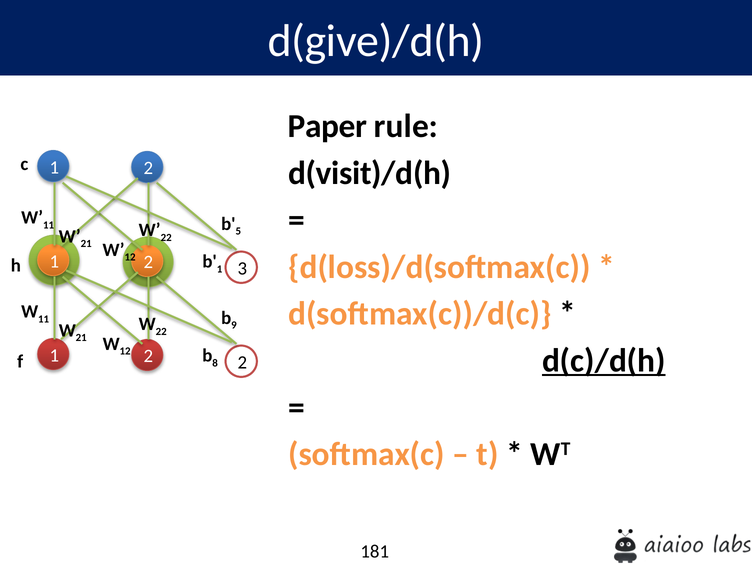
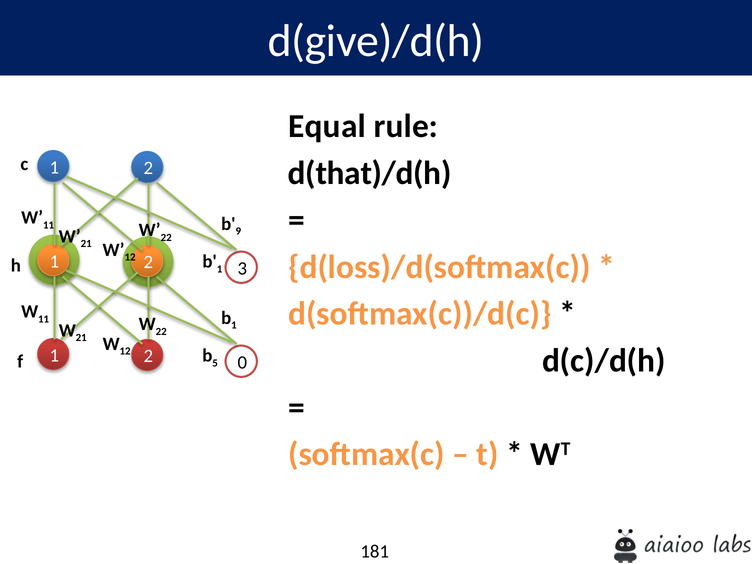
Paper: Paper -> Equal
d(visit)/d(h: d(visit)/d(h -> d(that)/d(h
5: 5 -> 9
9 at (234, 325): 9 -> 1
d(c)/d(h underline: present -> none
8: 8 -> 5
2 at (242, 363): 2 -> 0
